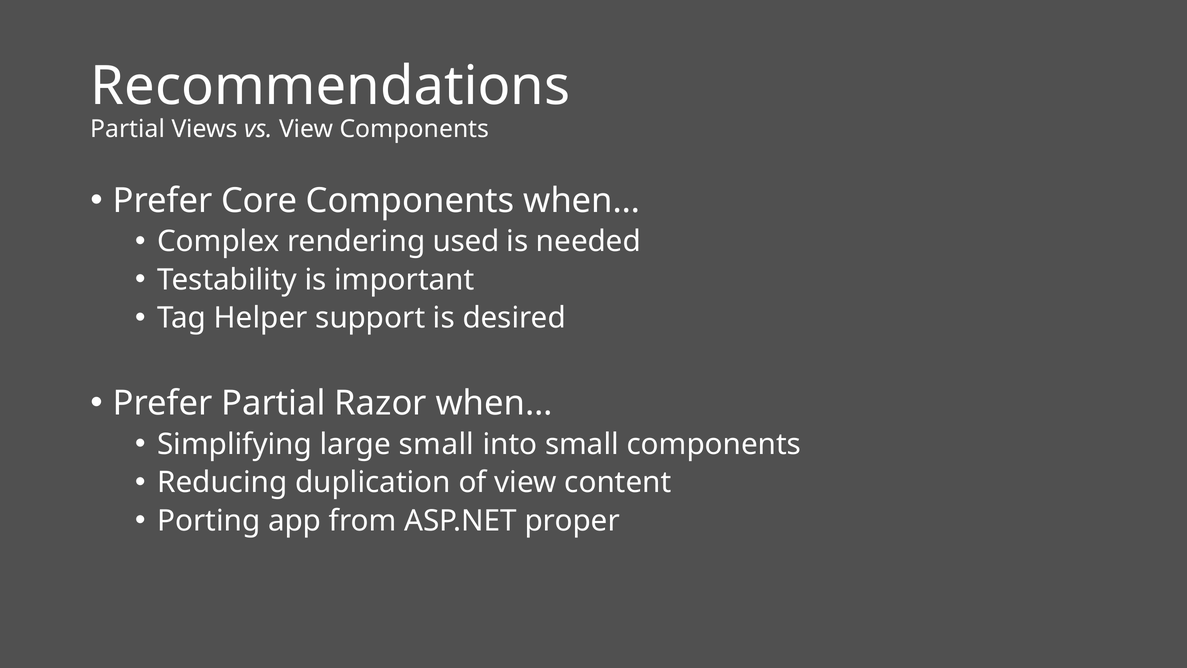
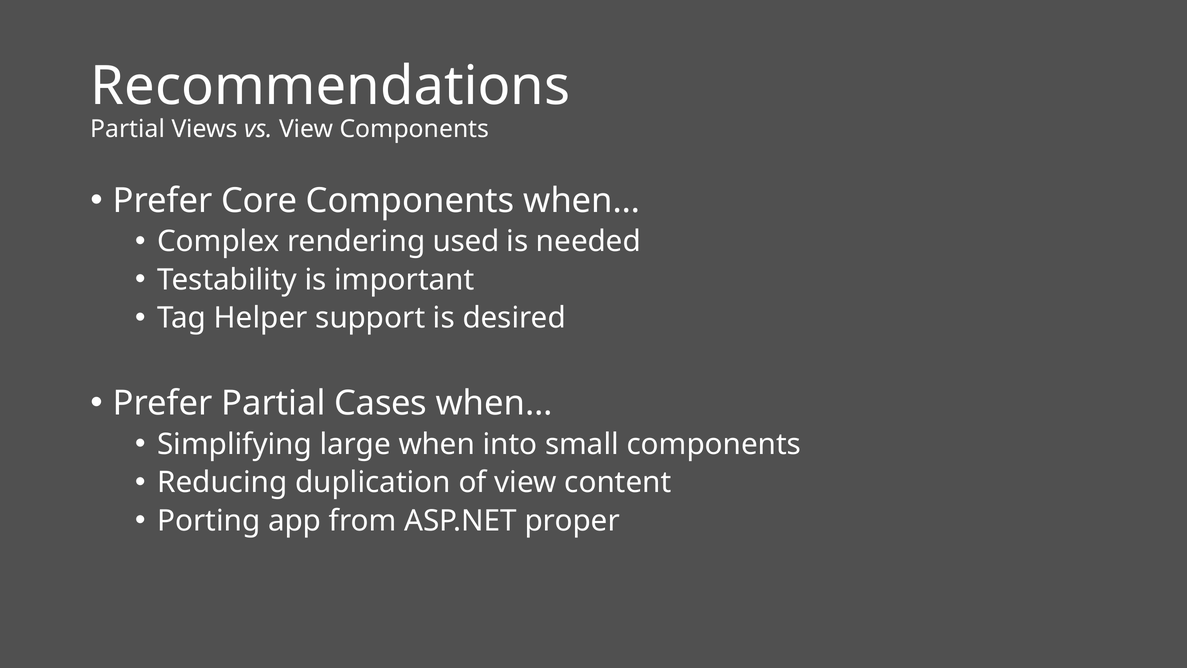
Razor: Razor -> Cases
large small: small -> when
